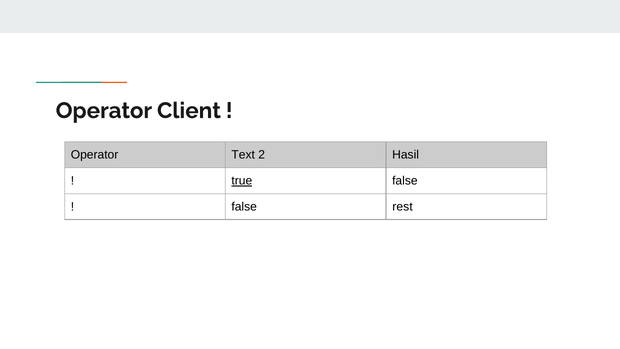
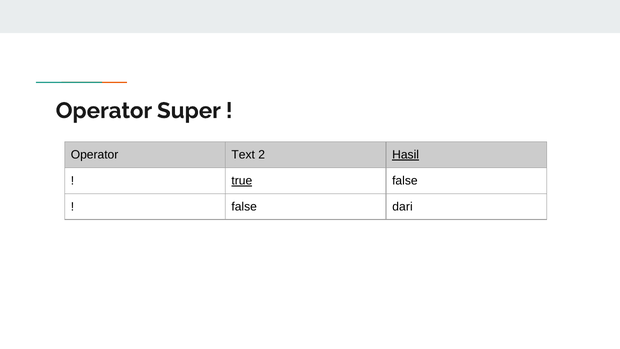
Client: Client -> Super
Hasil underline: none -> present
rest: rest -> dari
